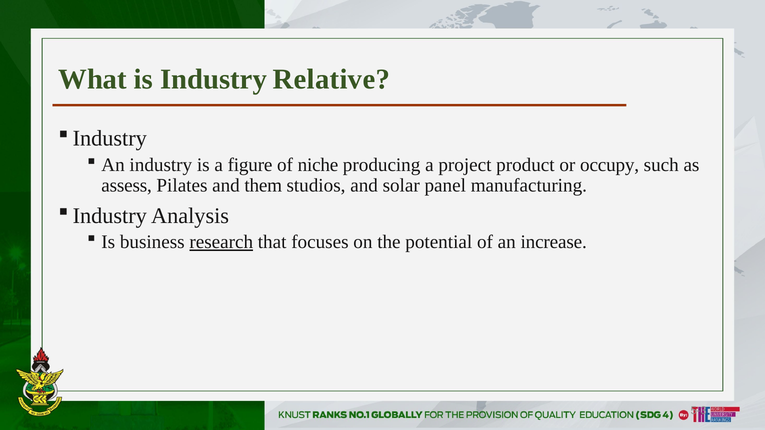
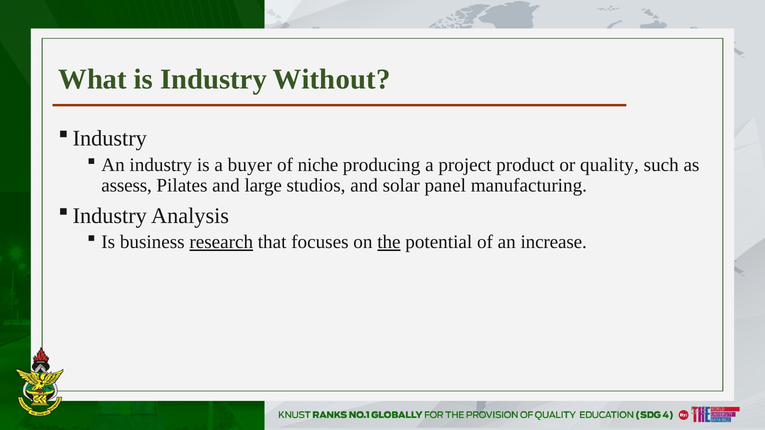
Relative: Relative -> Without
figure: figure -> buyer
occupy: occupy -> quality
them: them -> large
the underline: none -> present
